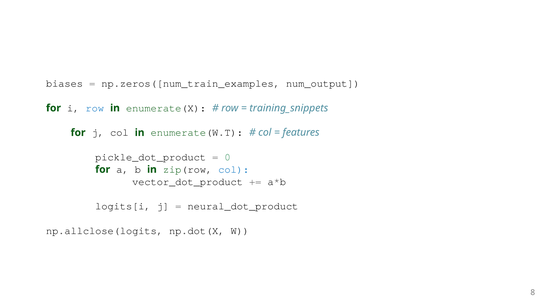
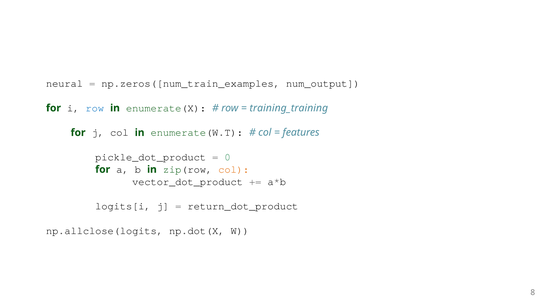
biases: biases -> neural
training_snippets: training_snippets -> training_training
col at (234, 170) colour: blue -> orange
neural_dot_product: neural_dot_product -> return_dot_product
